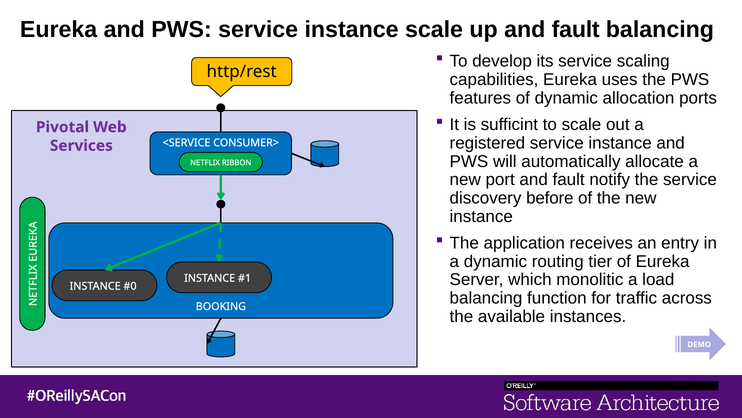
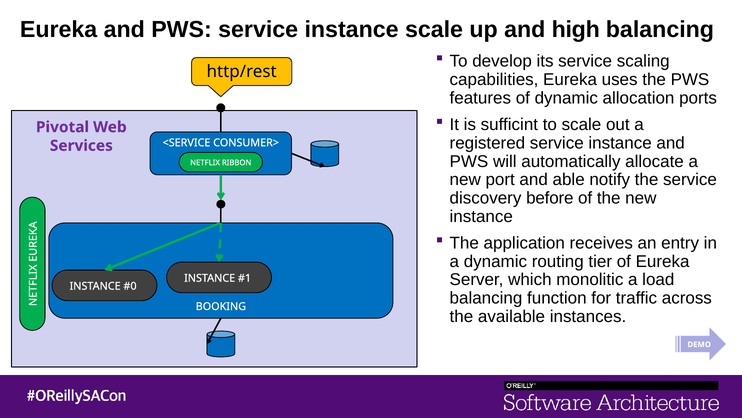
up and fault: fault -> high
port and fault: fault -> able
